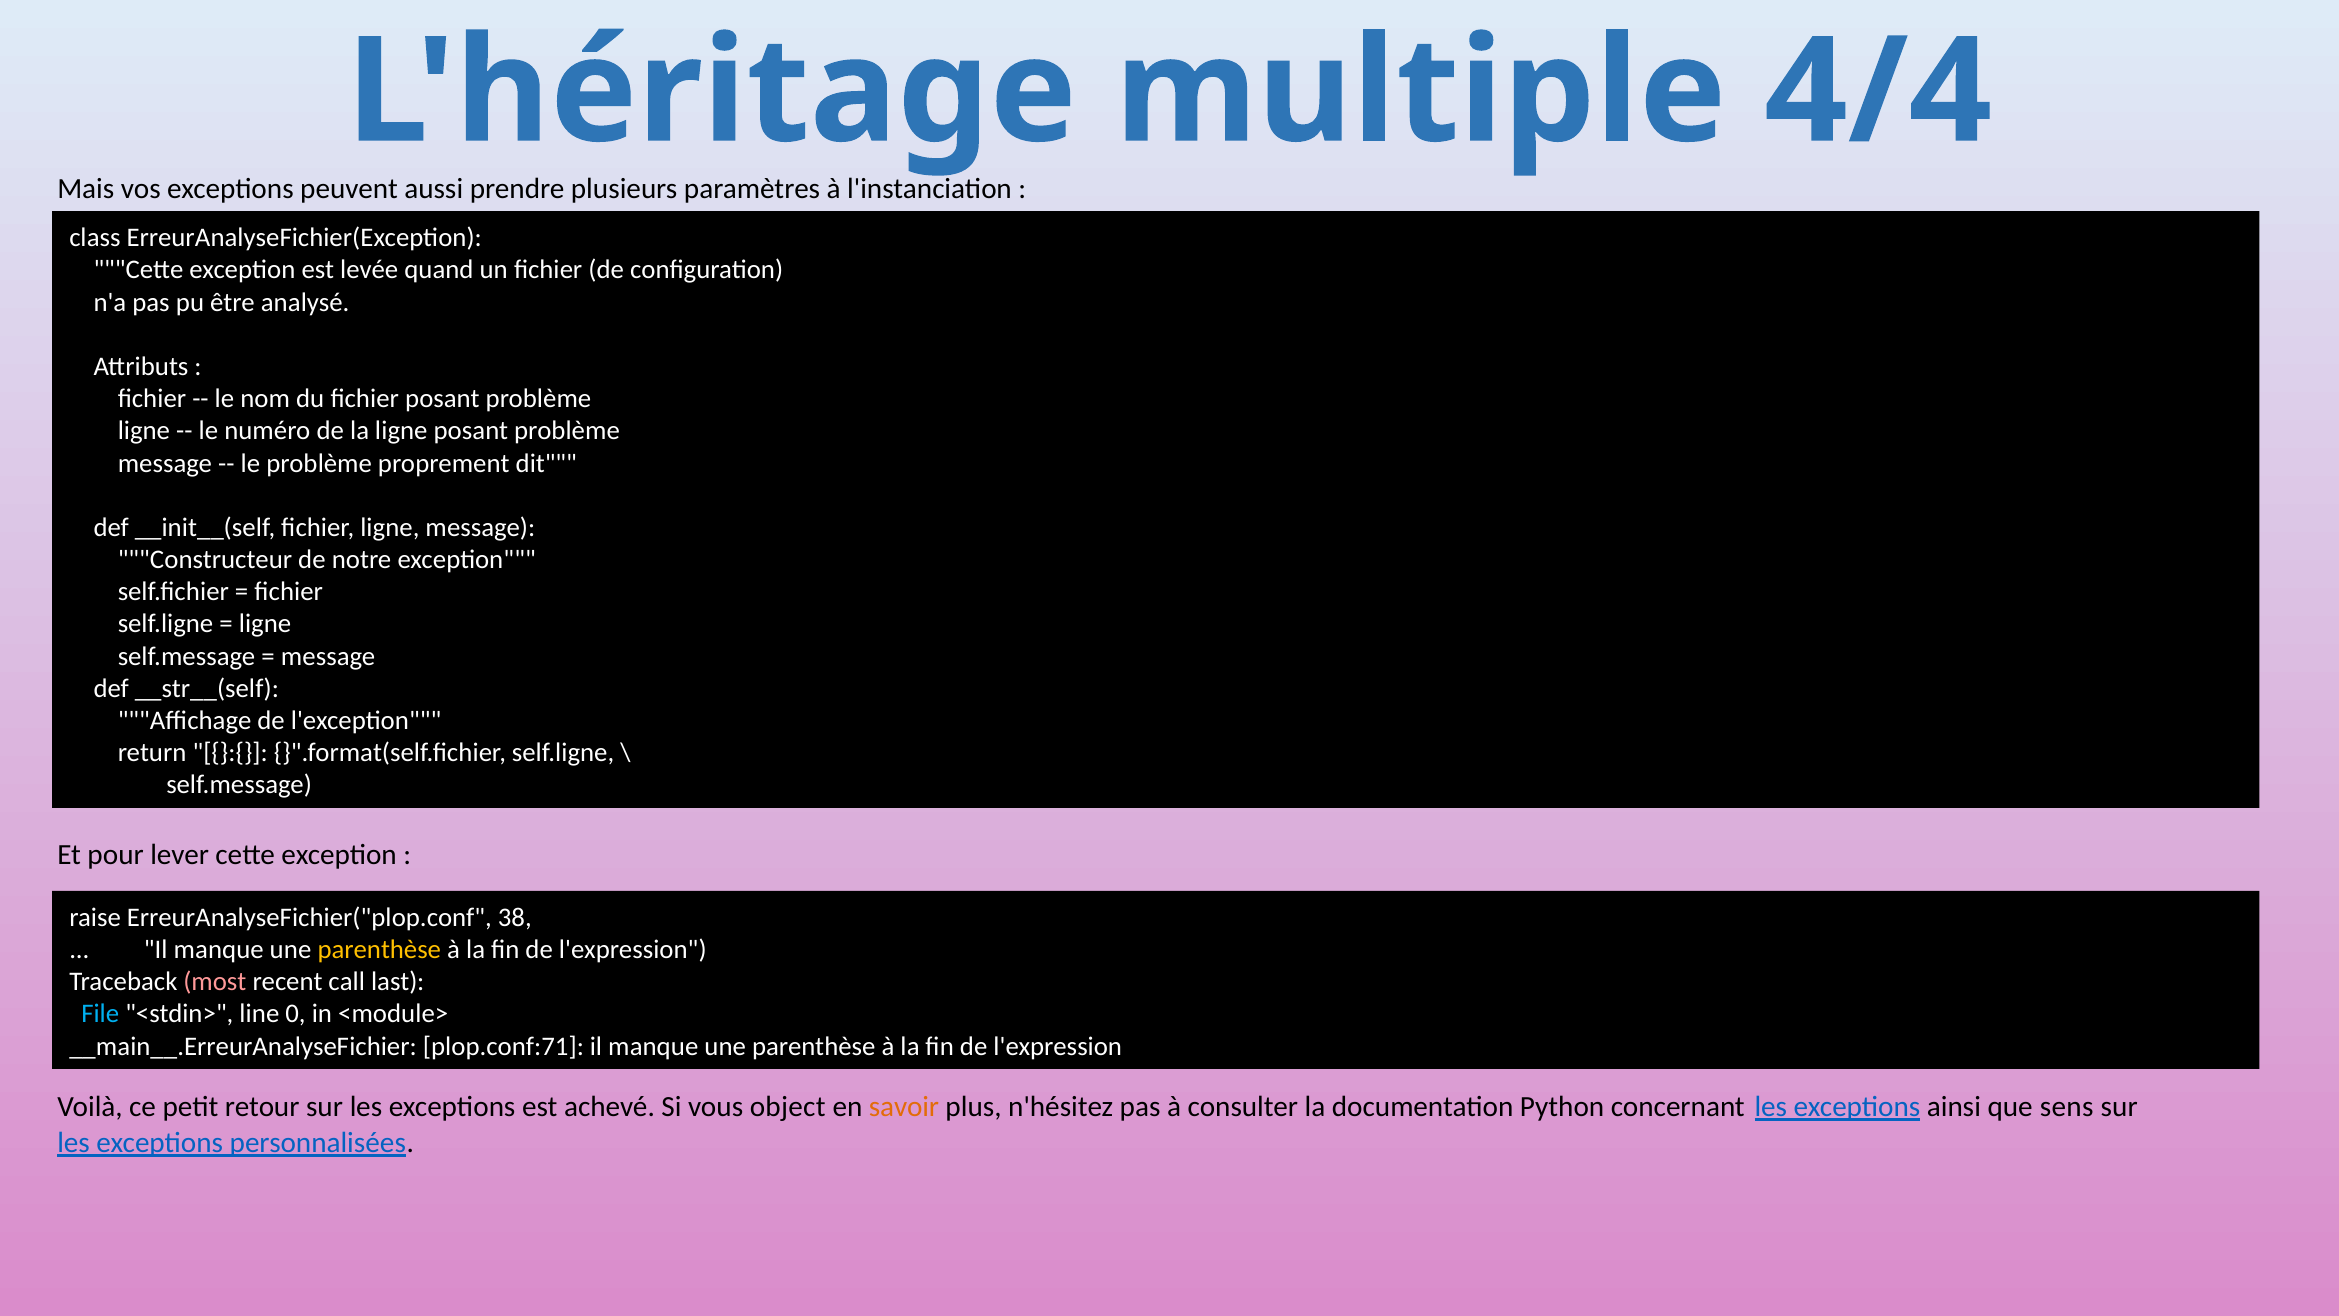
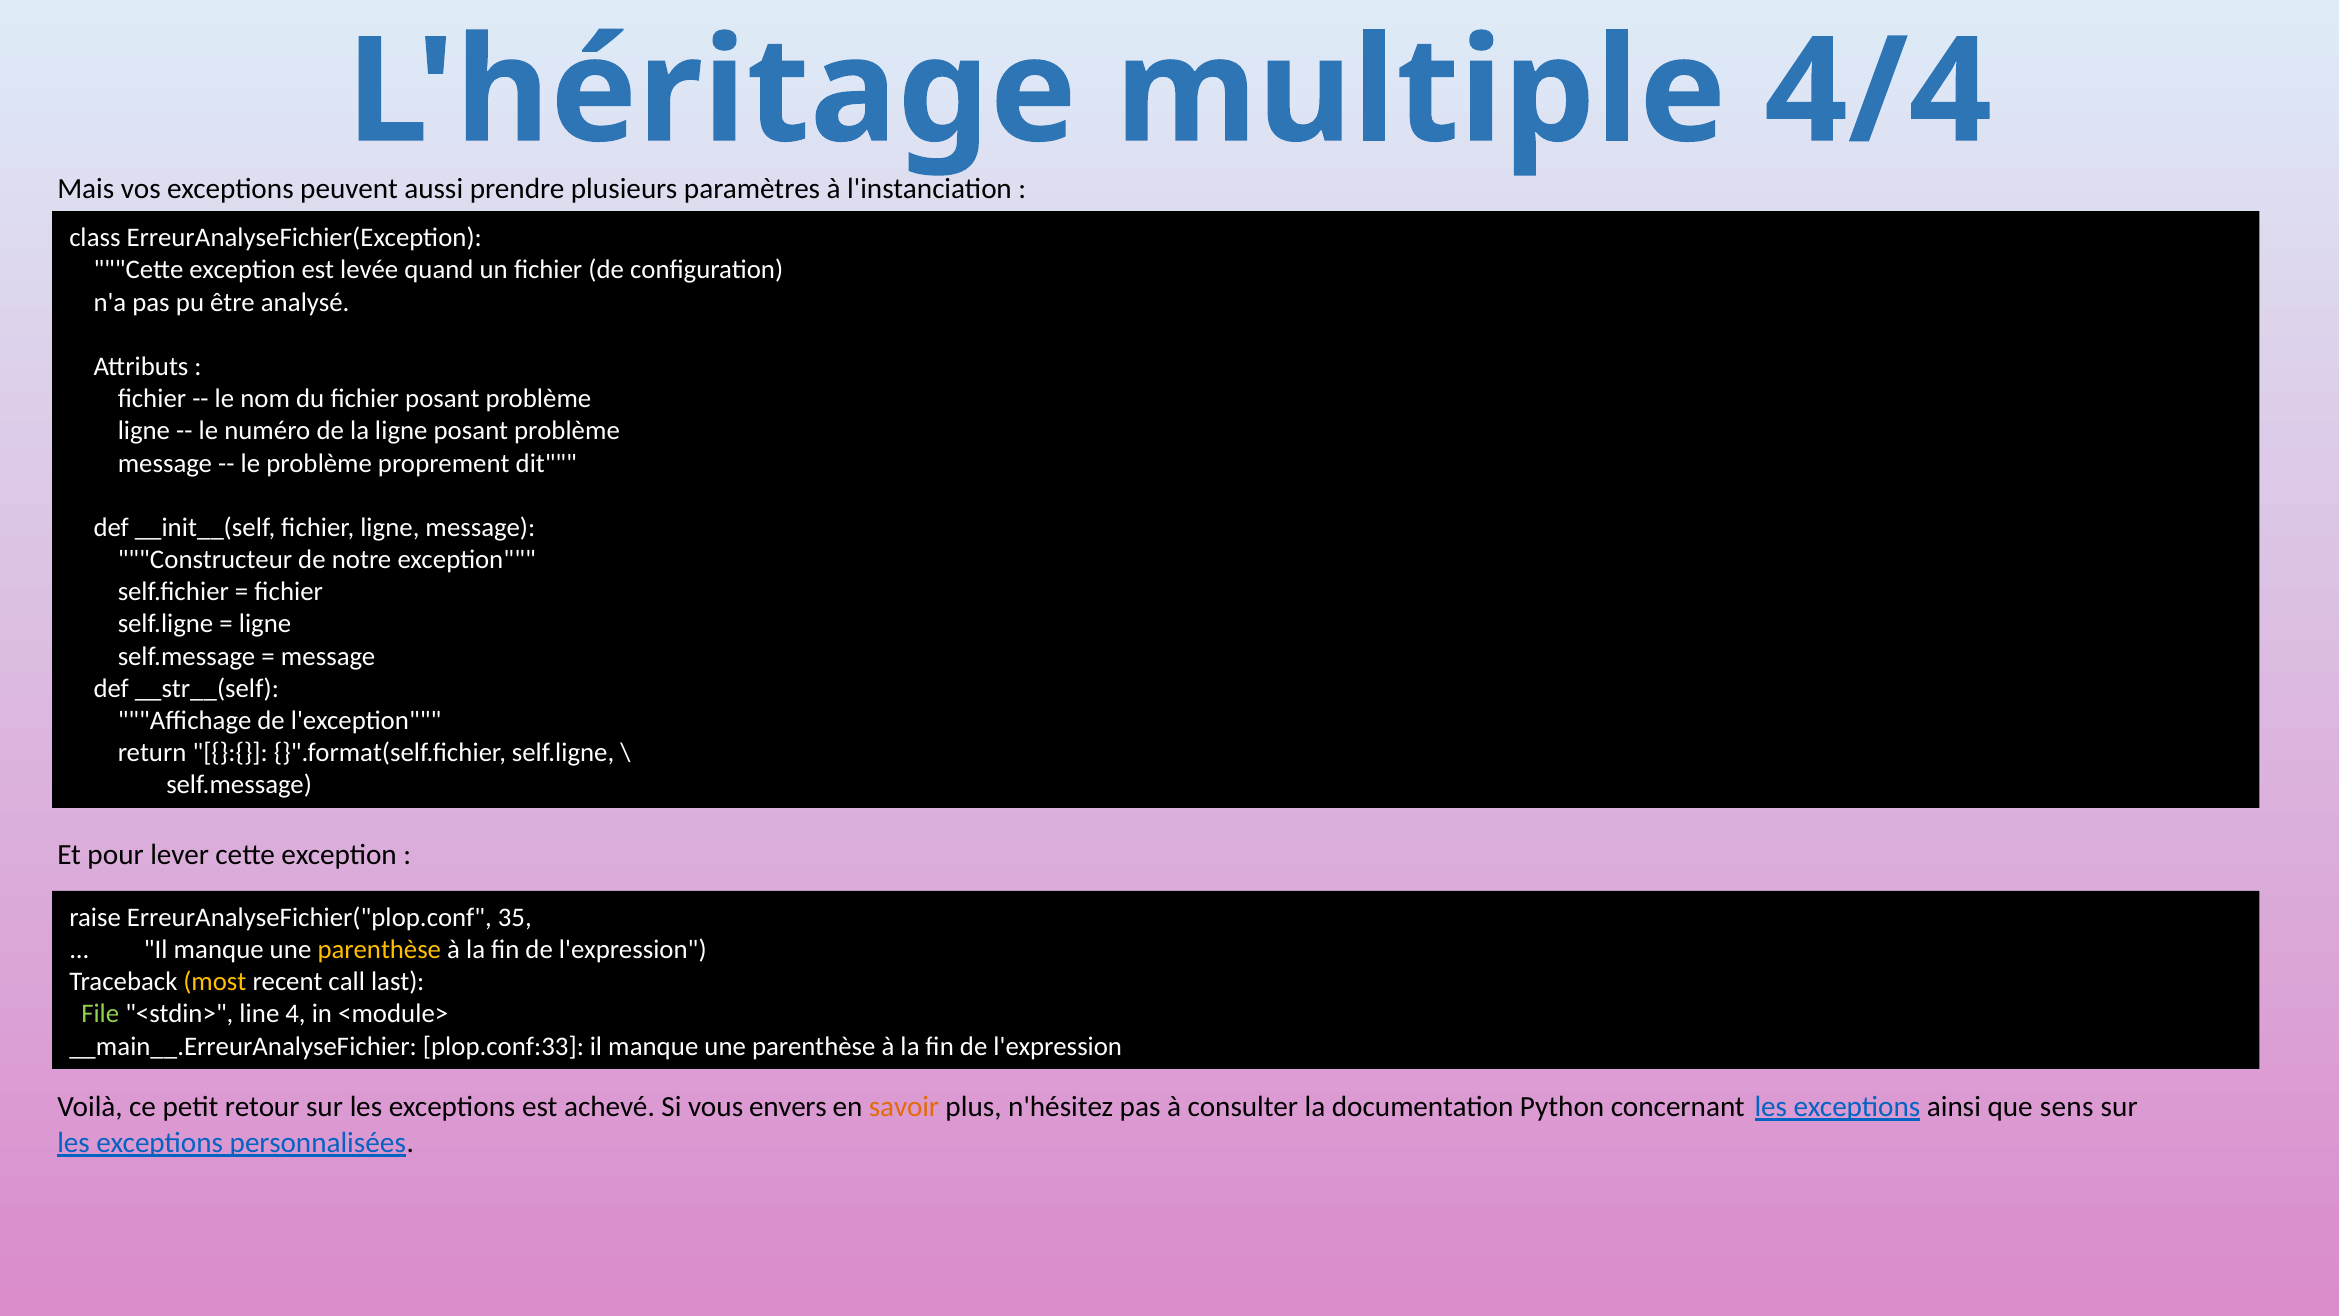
38: 38 -> 35
most colour: pink -> yellow
File colour: light blue -> light green
0: 0 -> 4
plop.conf:71: plop.conf:71 -> plop.conf:33
object: object -> envers
